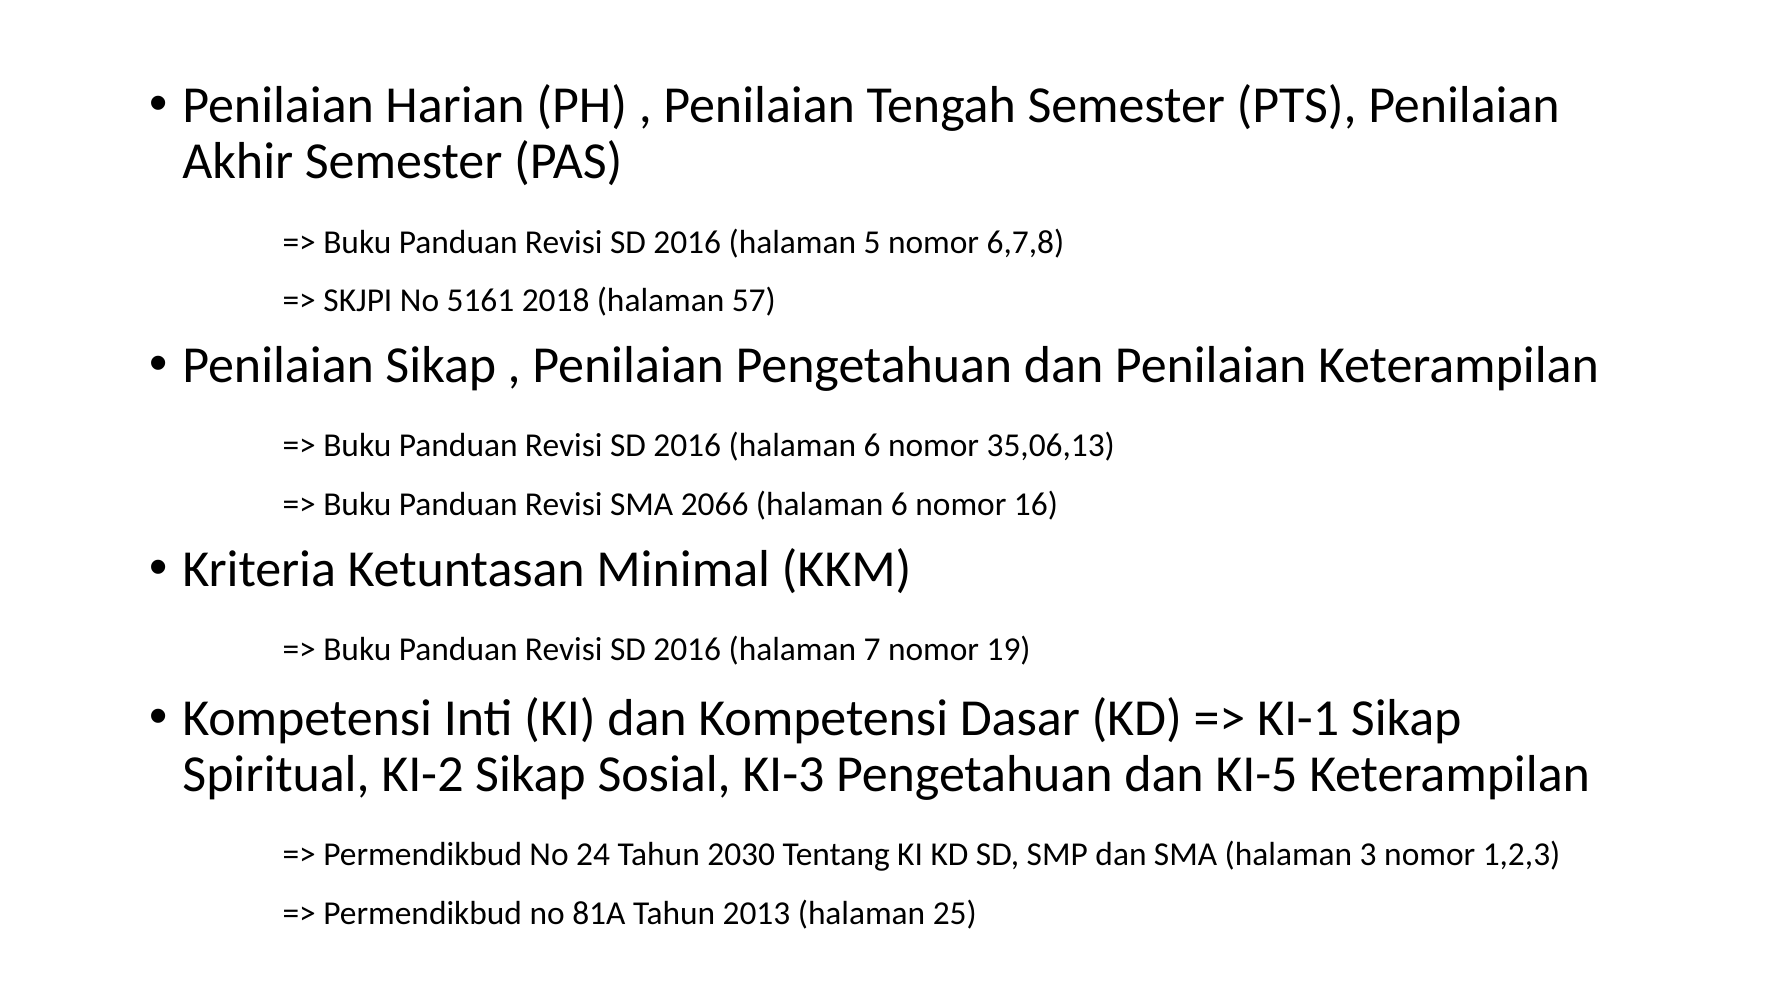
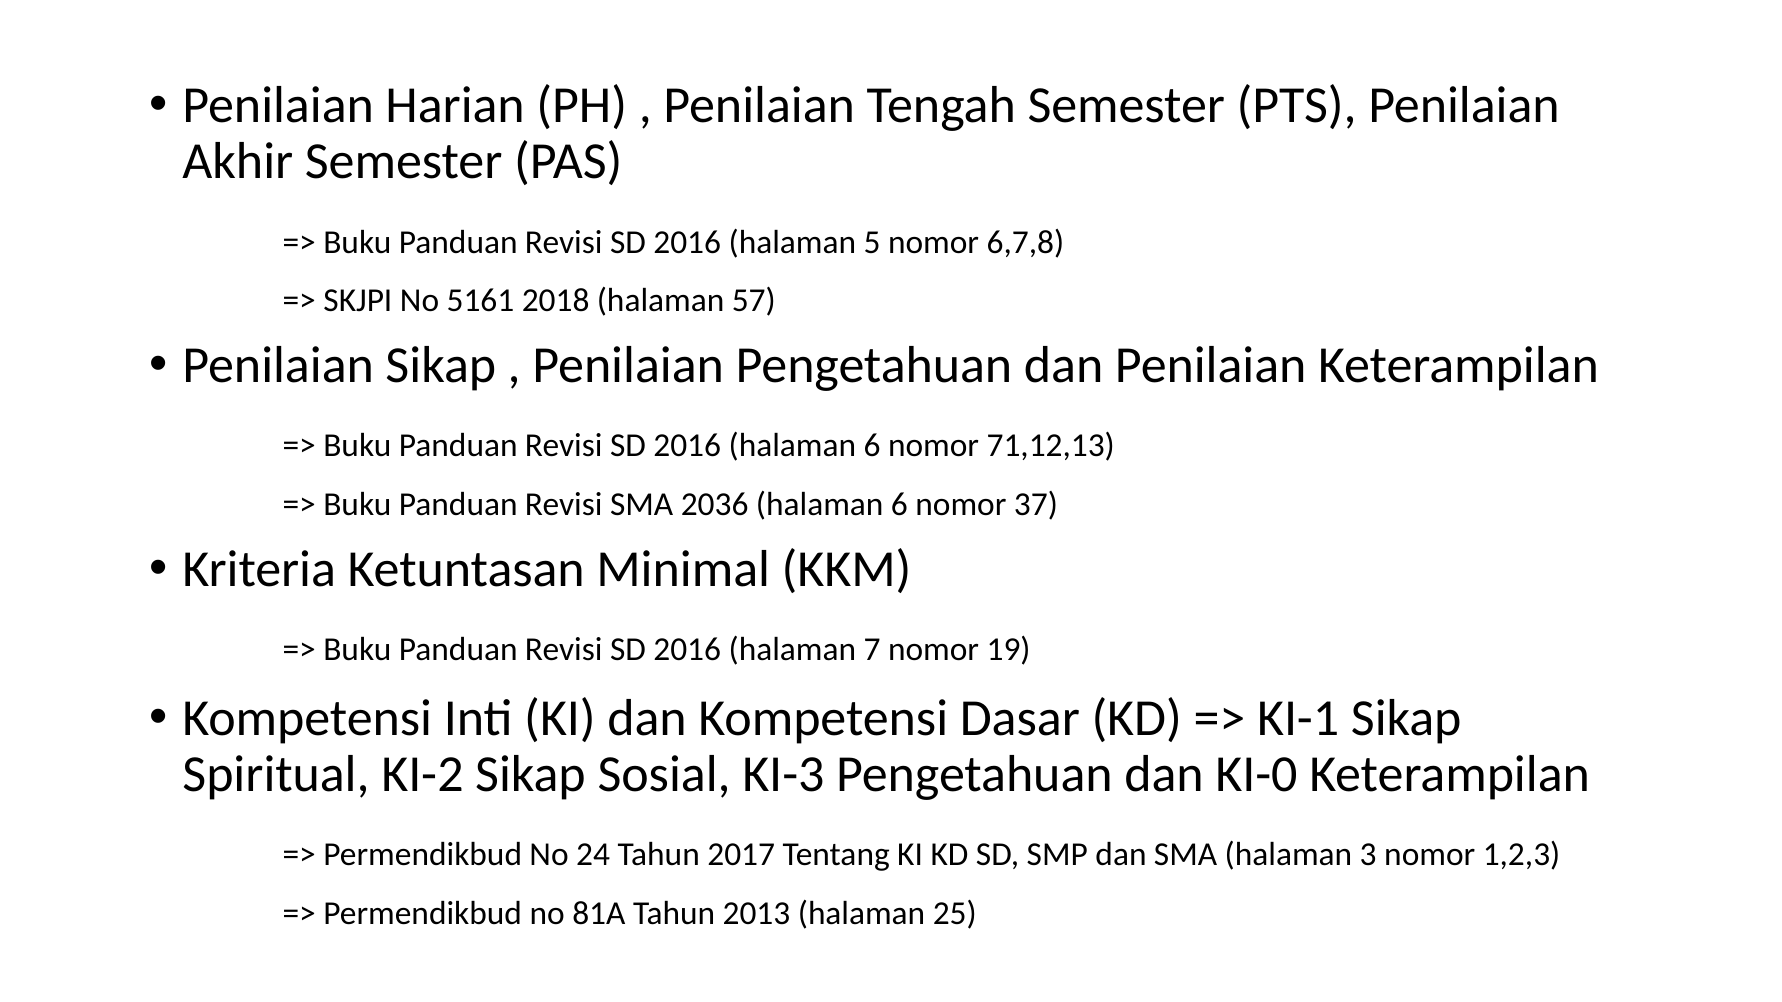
35,06,13: 35,06,13 -> 71,12,13
2066: 2066 -> 2036
16: 16 -> 37
KI-5: KI-5 -> KI-0
2030: 2030 -> 2017
